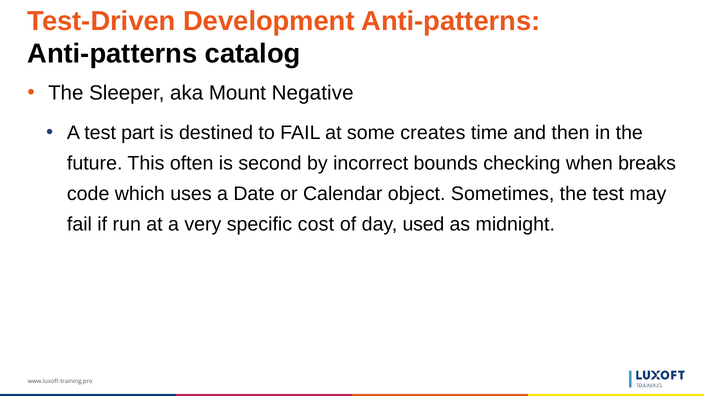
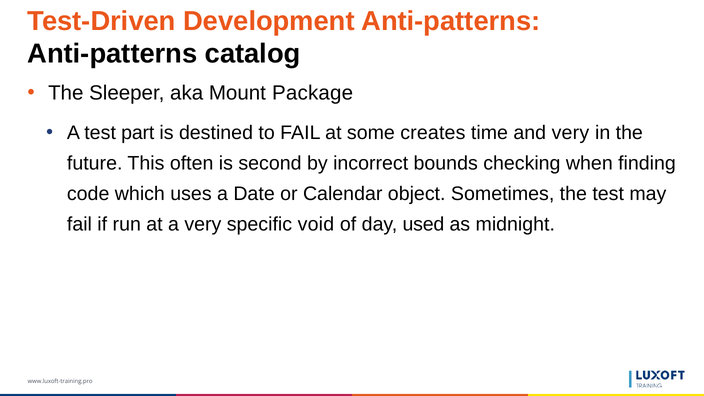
Negative: Negative -> Package
and then: then -> very
breaks: breaks -> finding
cost: cost -> void
